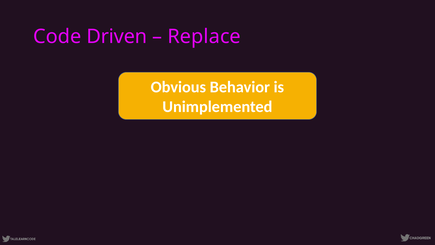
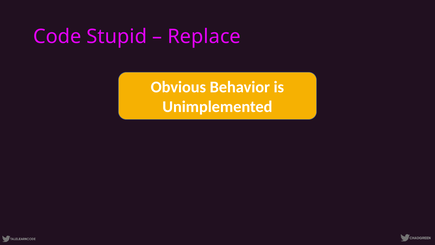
Driven: Driven -> Stupid
